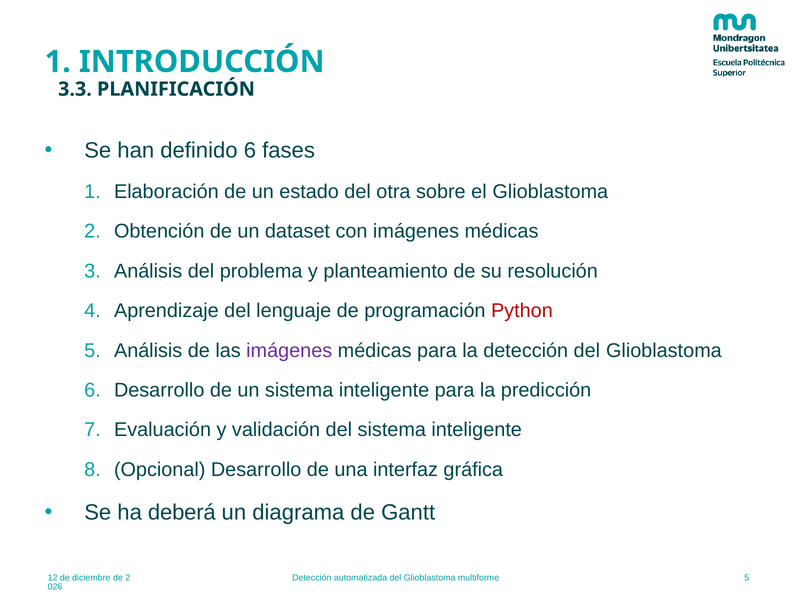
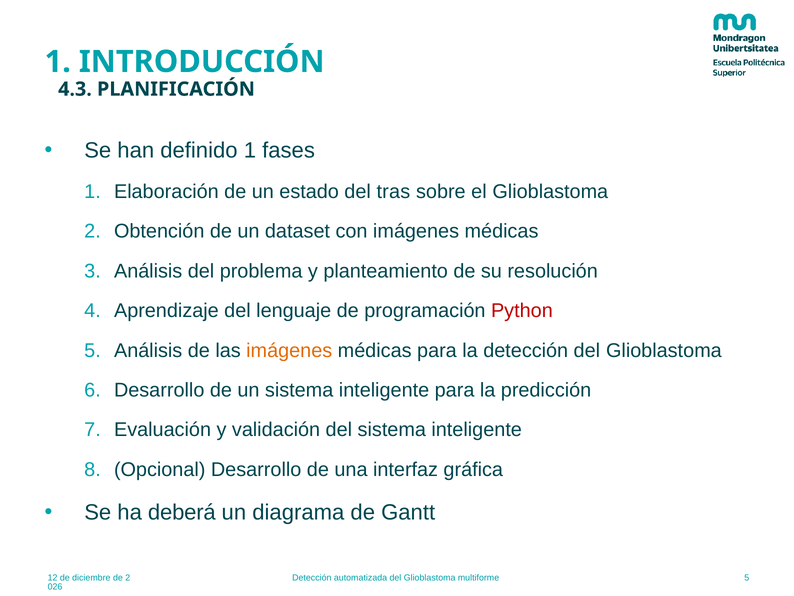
3.3: 3.3 -> 4.3
definido 6: 6 -> 1
otra: otra -> tras
imágenes at (289, 350) colour: purple -> orange
